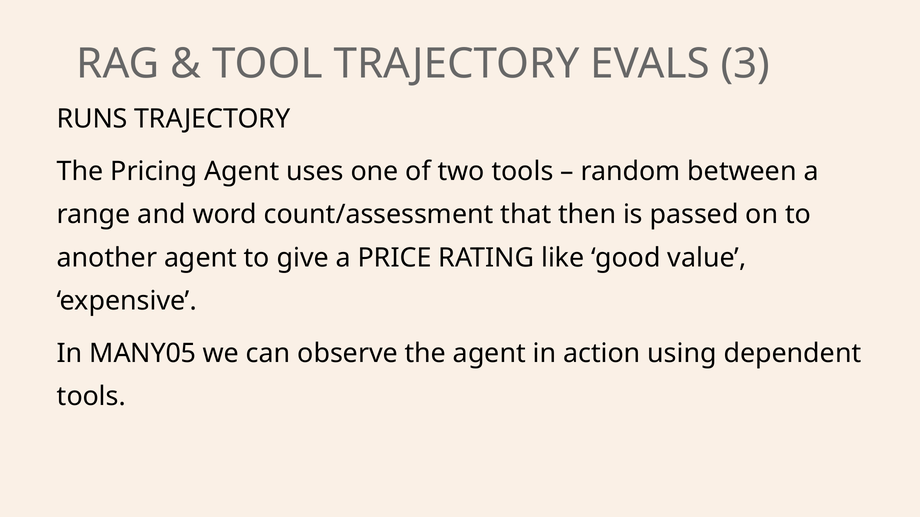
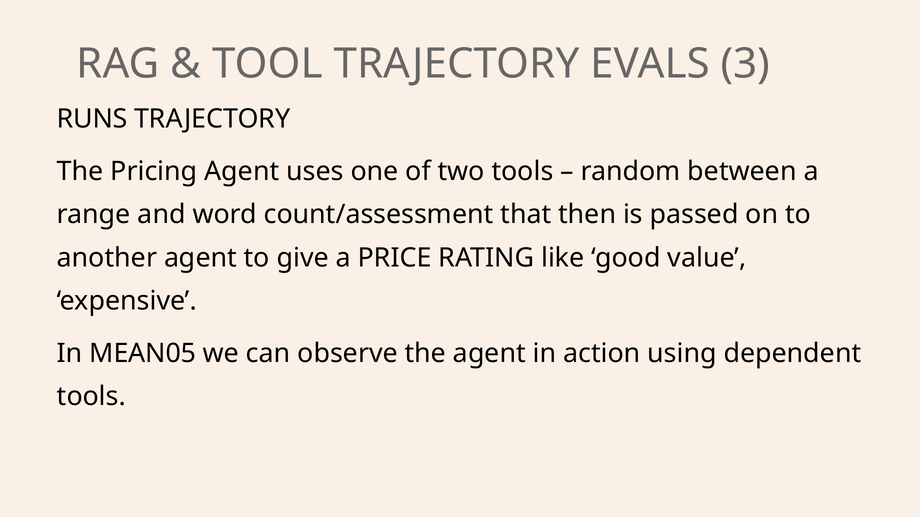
MANY05: MANY05 -> MEAN05
